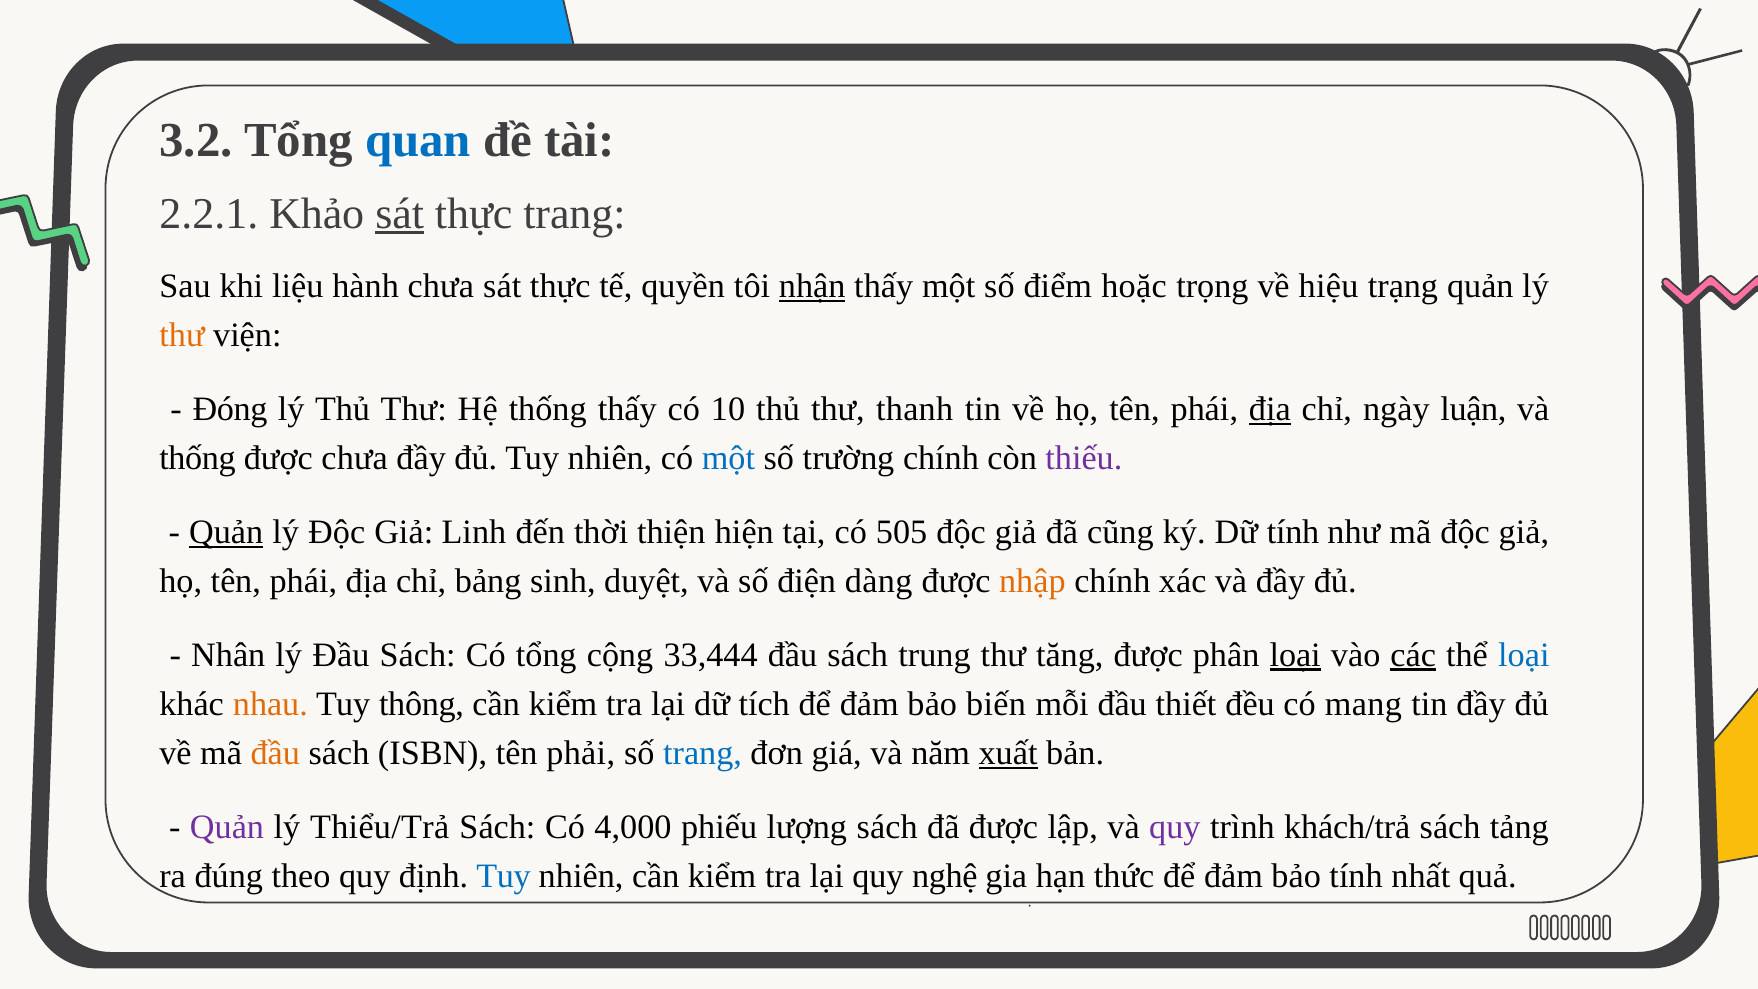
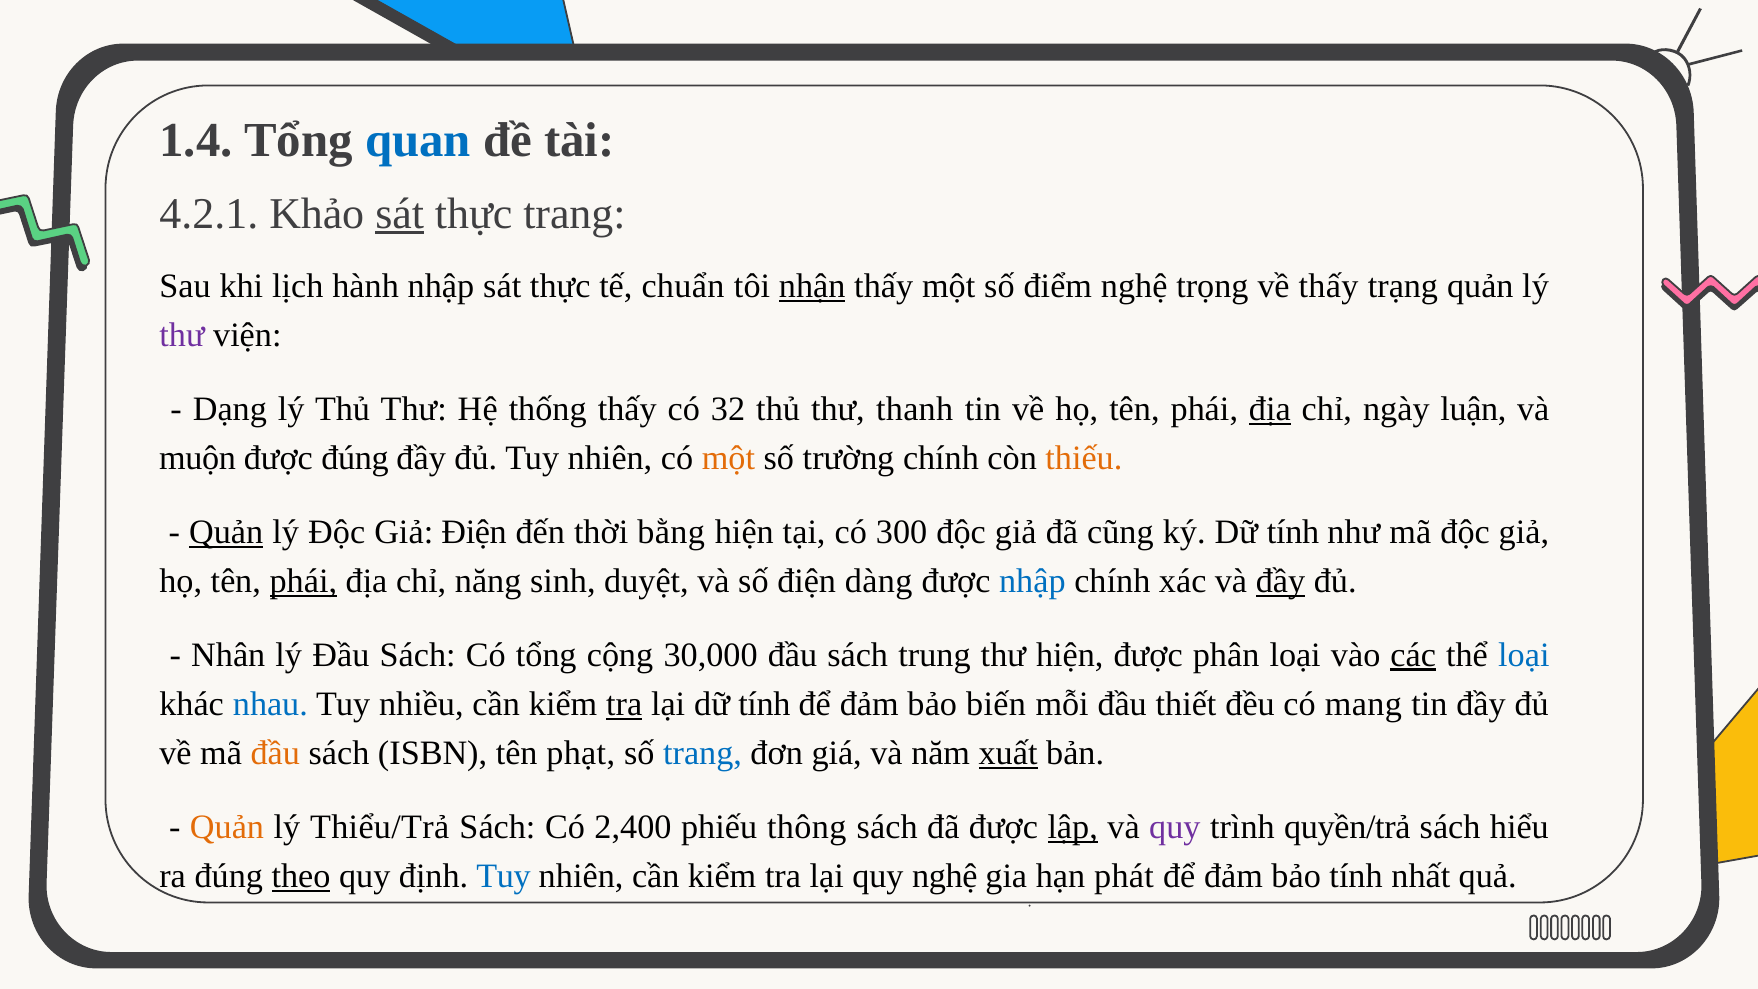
3.2: 3.2 -> 1.4
2.2.1: 2.2.1 -> 4.2.1
liệu: liệu -> lịch
hành chưa: chưa -> nhập
quyền: quyền -> chuẩn
điểm hoặc: hoặc -> nghệ
về hiệu: hiệu -> thấy
thư at (182, 335) colour: orange -> purple
Đóng: Đóng -> Dạng
10: 10 -> 32
thống at (198, 458): thống -> muộn
được chưa: chưa -> đúng
một at (728, 458) colour: blue -> orange
thiếu colour: purple -> orange
Giả Linh: Linh -> Điện
thiện: thiện -> bằng
505: 505 -> 300
phái at (303, 581) underline: none -> present
bảng: bảng -> năng
nhập at (1032, 581) colour: orange -> blue
đầy at (1281, 581) underline: none -> present
33,444: 33,444 -> 30,000
thư tăng: tăng -> hiện
loại at (1295, 655) underline: present -> none
nhau colour: orange -> blue
thông: thông -> nhiều
tra at (624, 704) underline: none -> present
lại dữ tích: tích -> tính
phải: phải -> phạt
Quản at (227, 827) colour: purple -> orange
4,000: 4,000 -> 2,400
lượng: lượng -> thông
lập underline: none -> present
khách/trả: khách/trả -> quyền/trả
tảng: tảng -> hiểu
theo underline: none -> present
thức: thức -> phát
